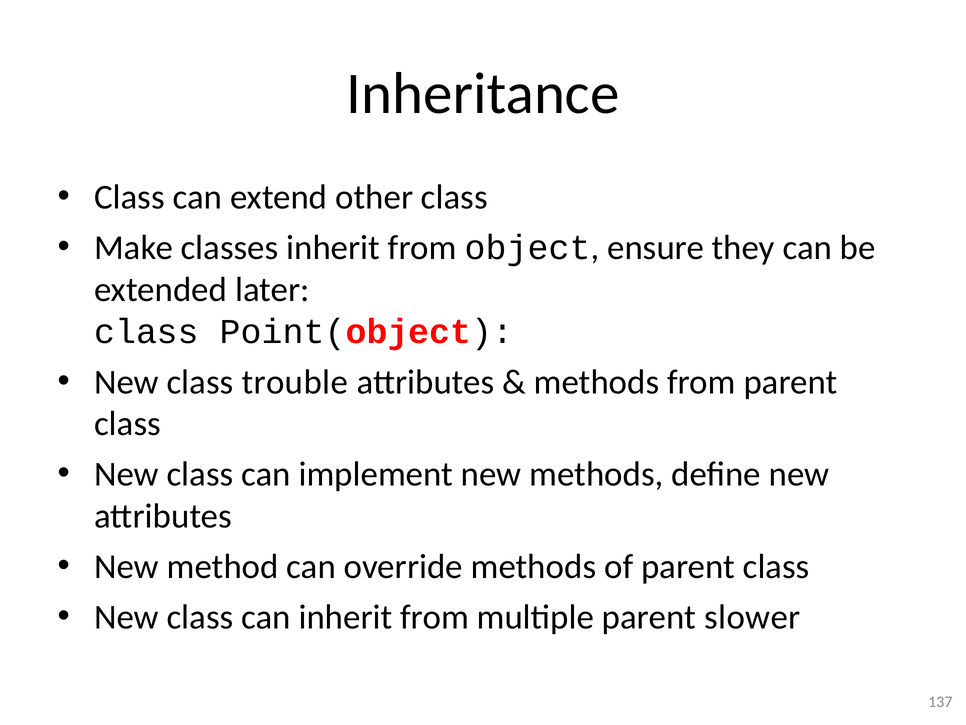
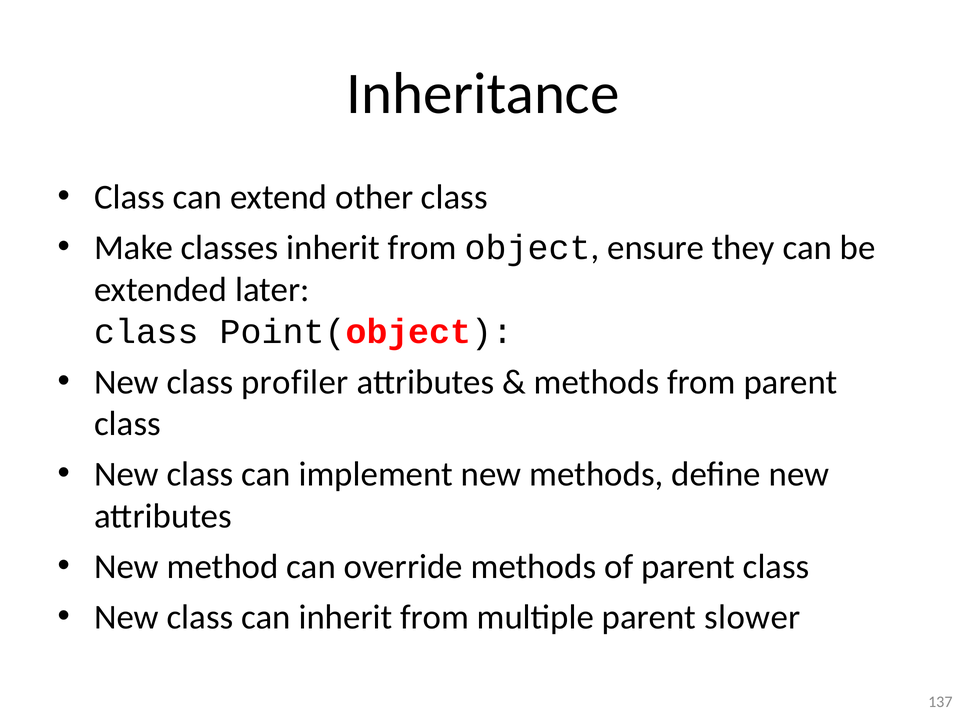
trouble: trouble -> profiler
